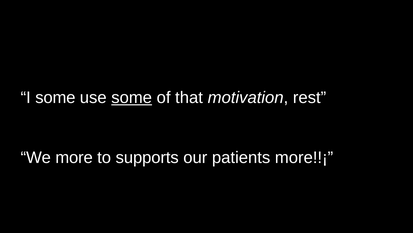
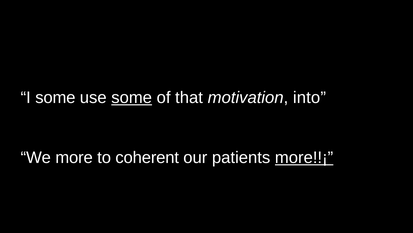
rest: rest -> into
supports: supports -> coherent
more!!¡ underline: none -> present
